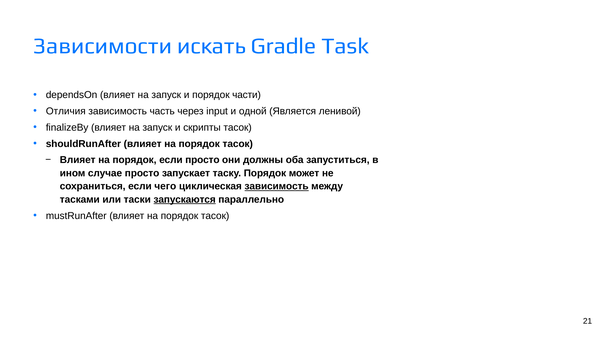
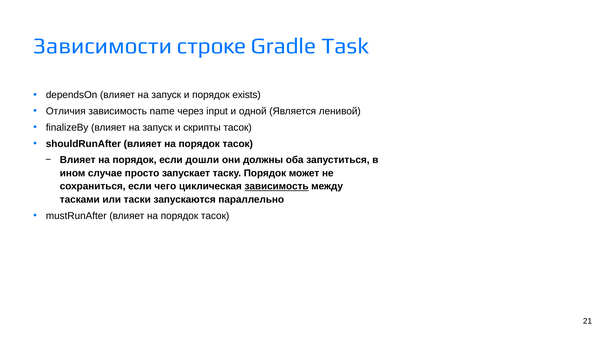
искать: искать -> строке
части: части -> exists
часть: часть -> name
если просто: просто -> дошли
запускаются underline: present -> none
